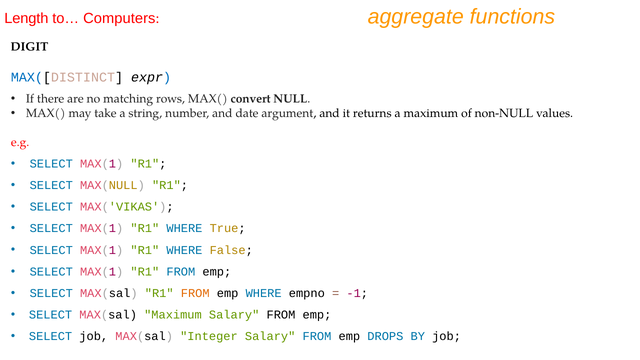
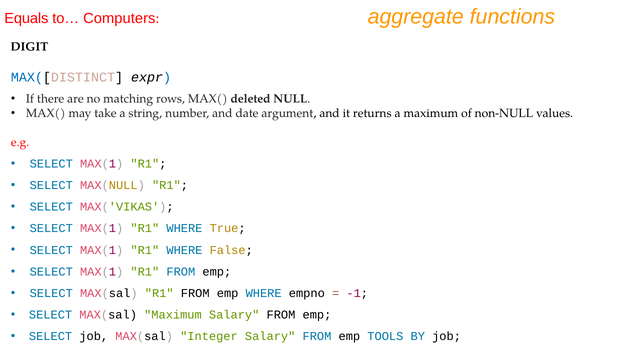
Length: Length -> Equals
convert: convert -> deleted
FROM at (195, 293) colour: orange -> black
DROPS: DROPS -> TOOLS
